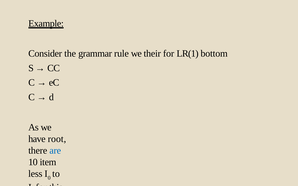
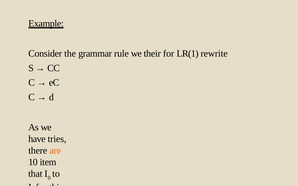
bottom: bottom -> rewrite
root: root -> tries
are colour: blue -> orange
less: less -> that
